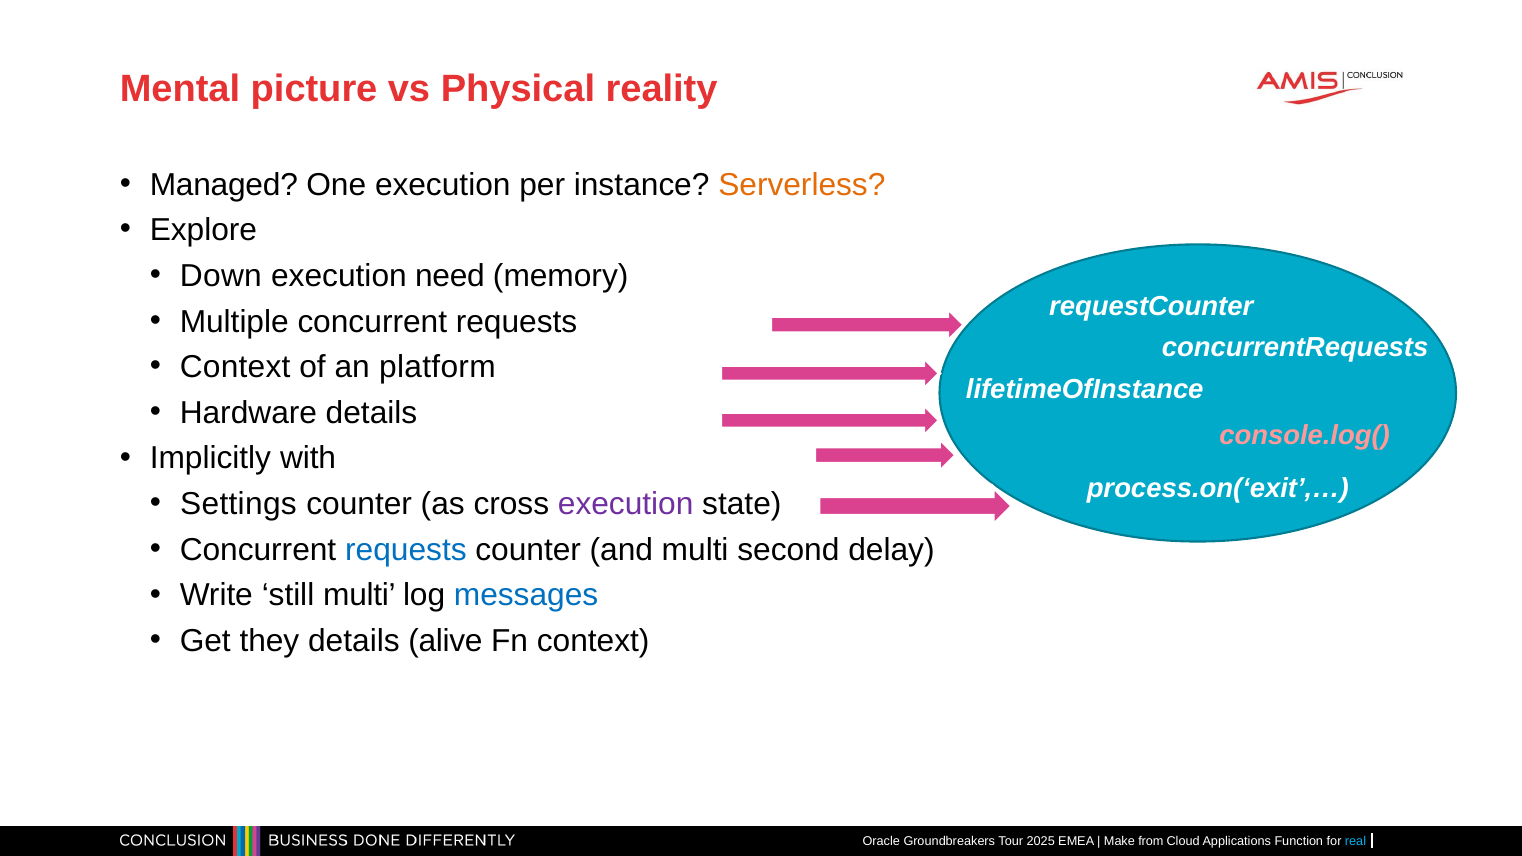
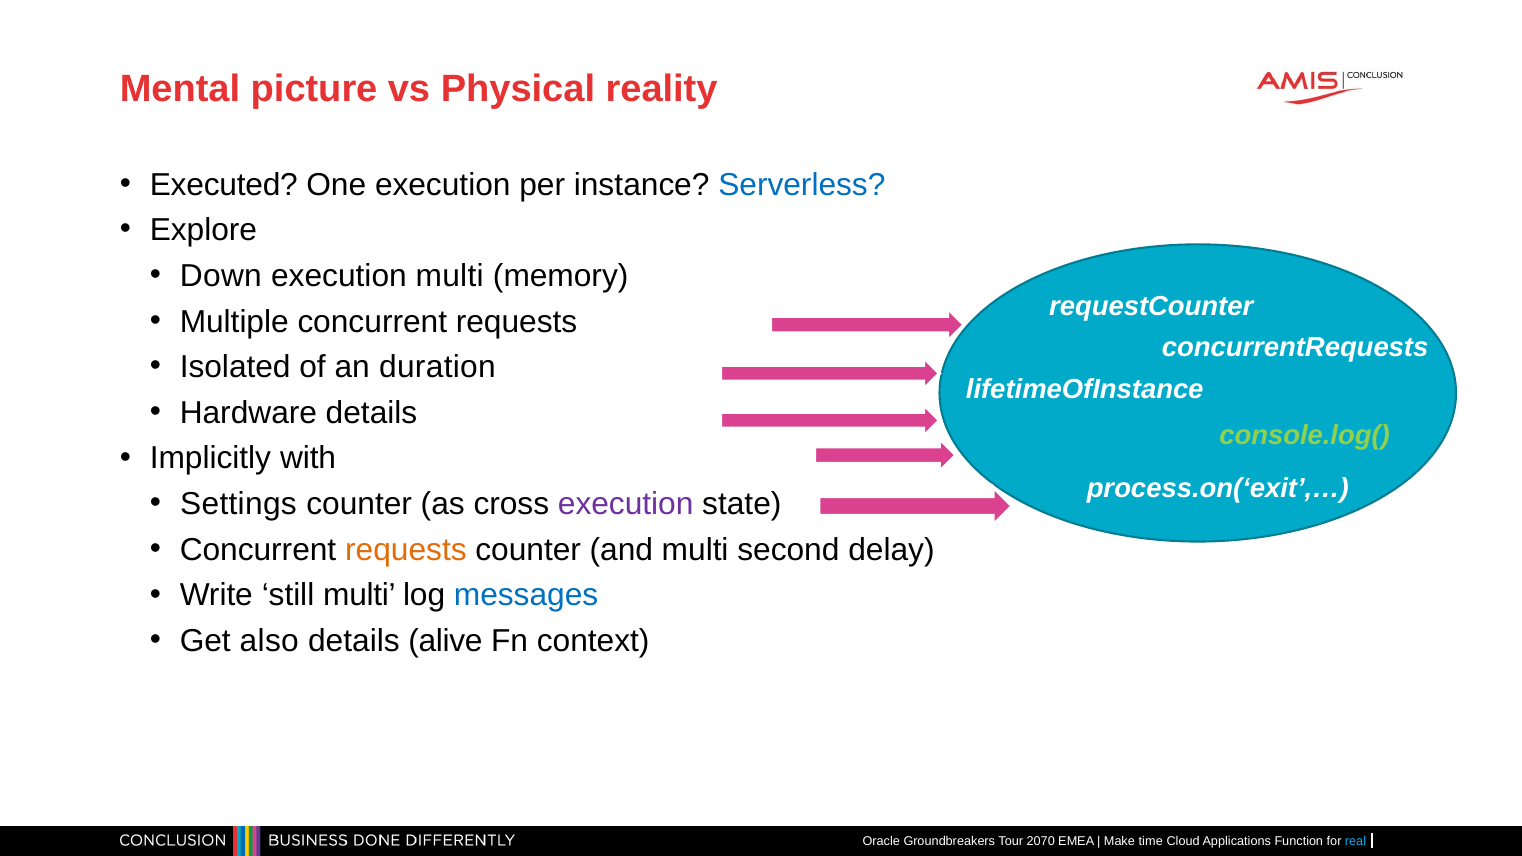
Managed: Managed -> Executed
Serverless colour: orange -> blue
execution need: need -> multi
Context at (235, 367): Context -> Isolated
platform: platform -> duration
console.log( colour: pink -> light green
requests at (406, 550) colour: blue -> orange
they: they -> also
2025: 2025 -> 2070
from: from -> time
